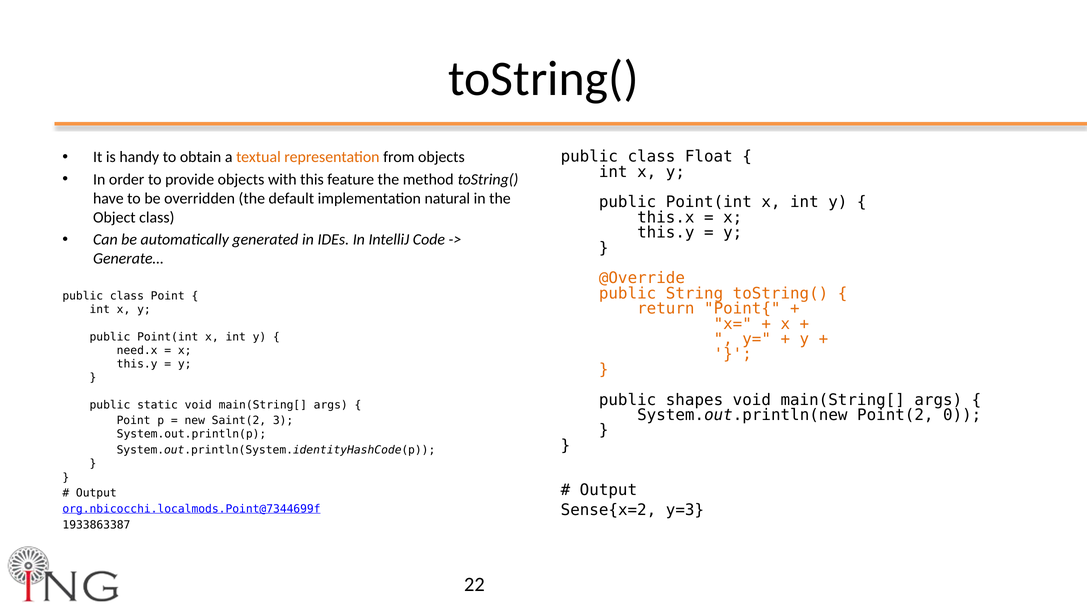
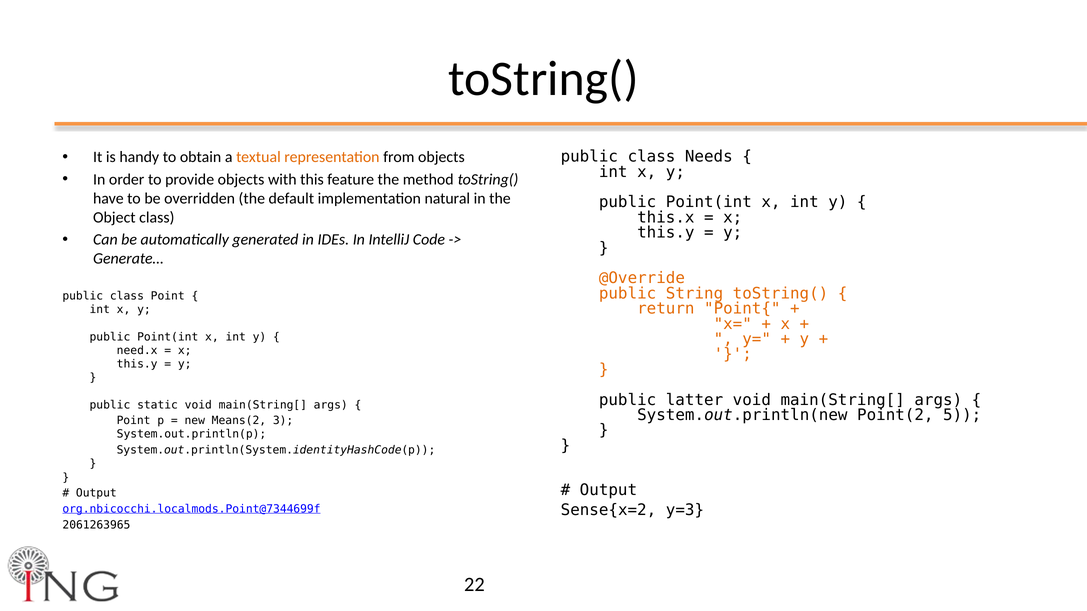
Float: Float -> Needs
shapes: shapes -> latter
0: 0 -> 5
Saint(2: Saint(2 -> Means(2
1933863387: 1933863387 -> 2061263965
